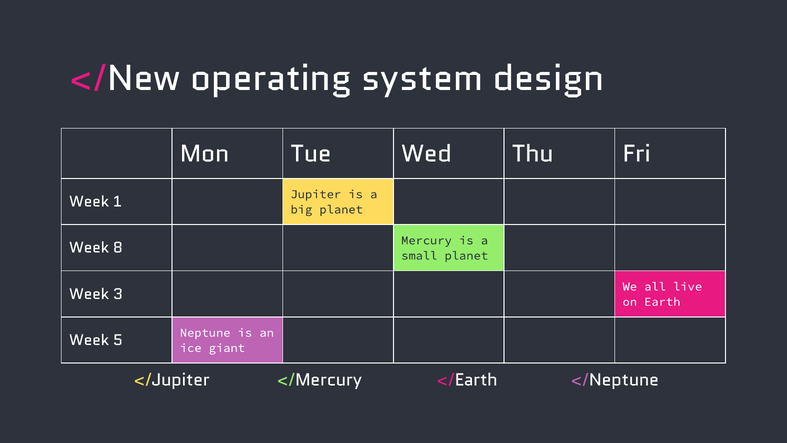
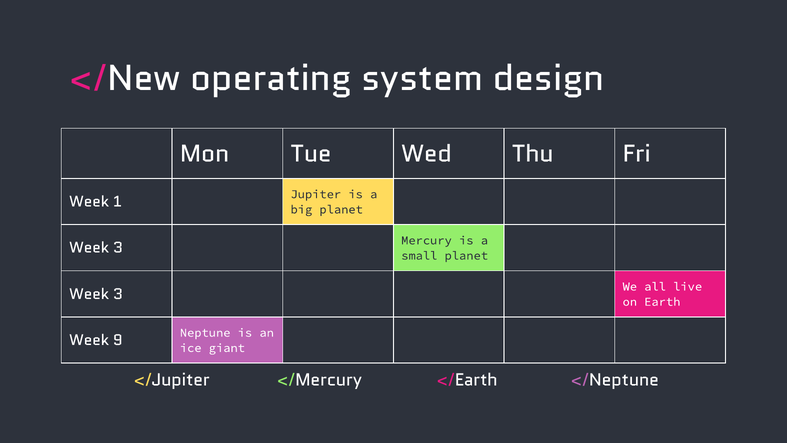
8 at (118, 248): 8 -> 3
5: 5 -> 9
